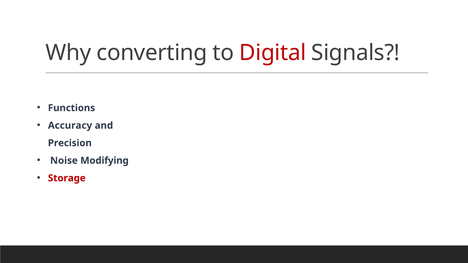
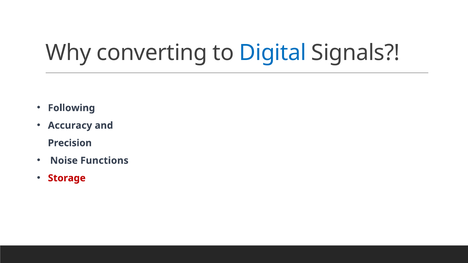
Digital colour: red -> blue
Functions: Functions -> Following
Modifying: Modifying -> Functions
